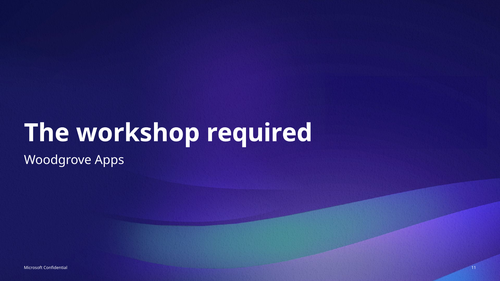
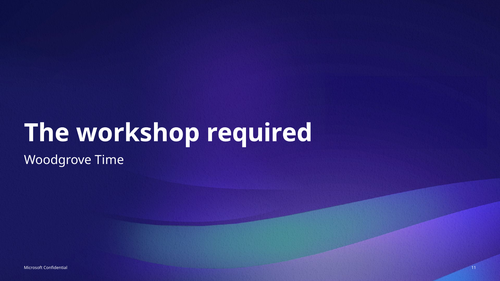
Apps: Apps -> Time
